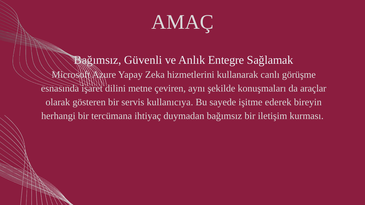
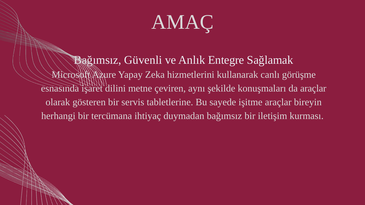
kullanıcıya: kullanıcıya -> tabletlerine
işitme ederek: ederek -> araçlar
